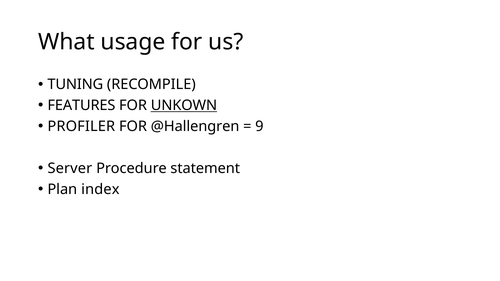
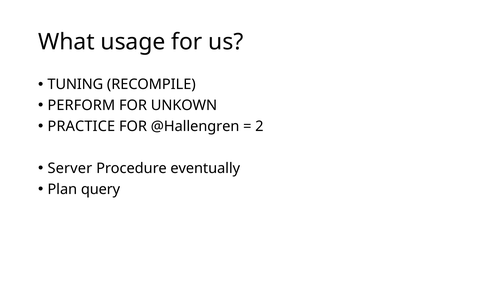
FEATURES: FEATURES -> PERFORM
UNKOWN underline: present -> none
PROFILER: PROFILER -> PRACTICE
9: 9 -> 2
statement: statement -> eventually
index: index -> query
